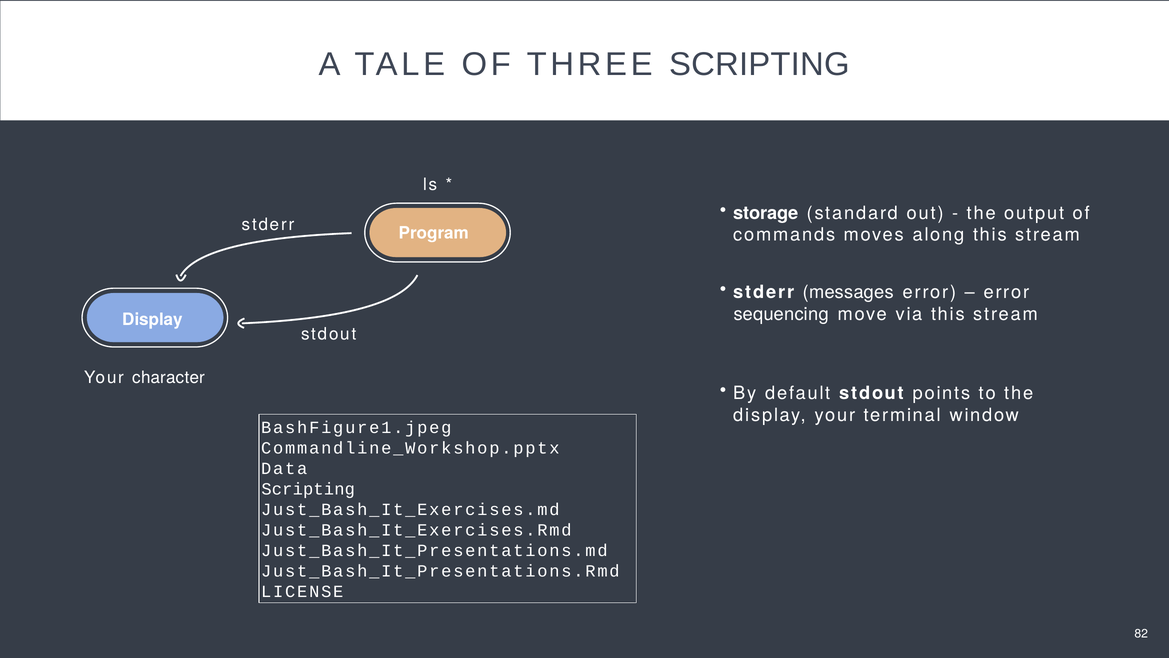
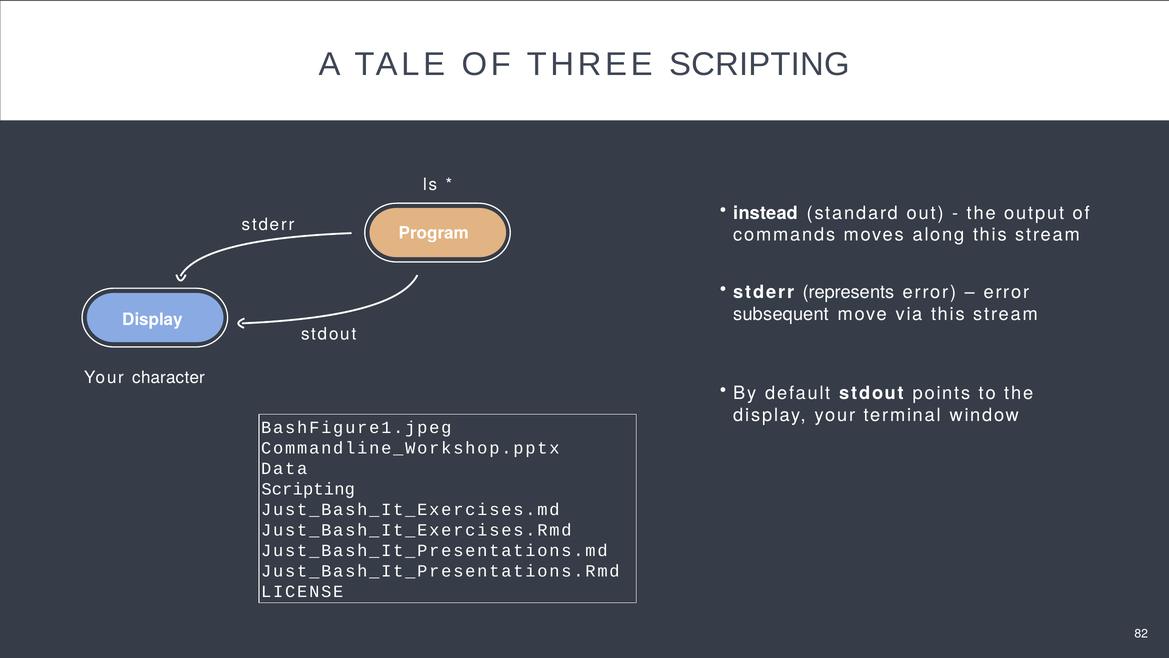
storage: storage -> instead
messages: messages -> represents
sequencing: sequencing -> subsequent
